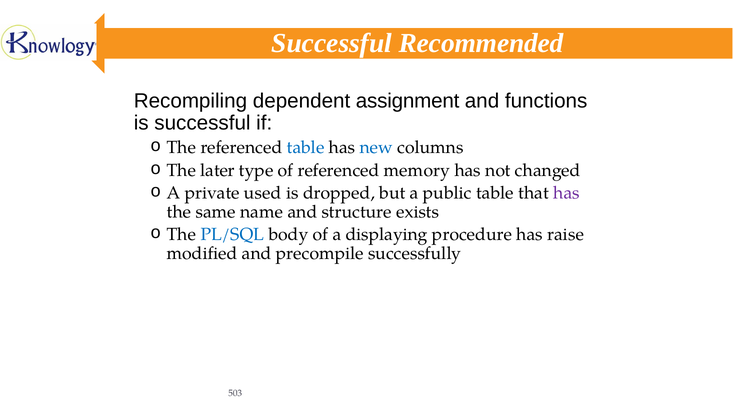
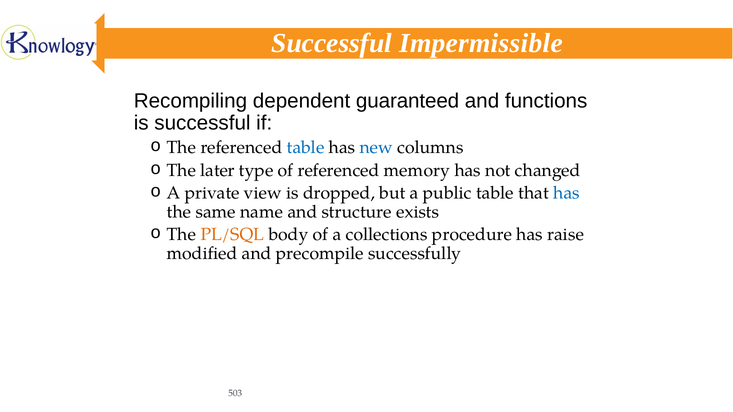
Recommended: Recommended -> Impermissible
assignment: assignment -> guaranteed
used: used -> view
has at (567, 193) colour: purple -> blue
PL/SQL colour: blue -> orange
displaying: displaying -> collections
